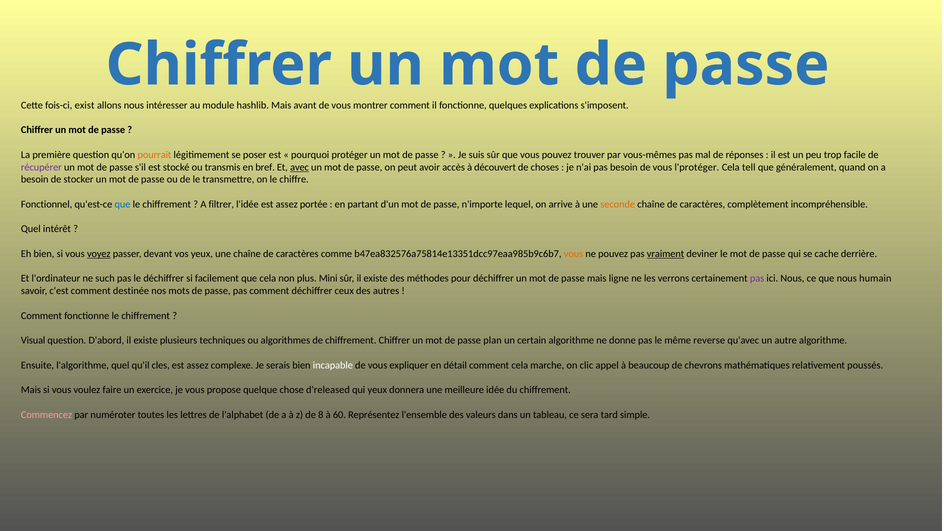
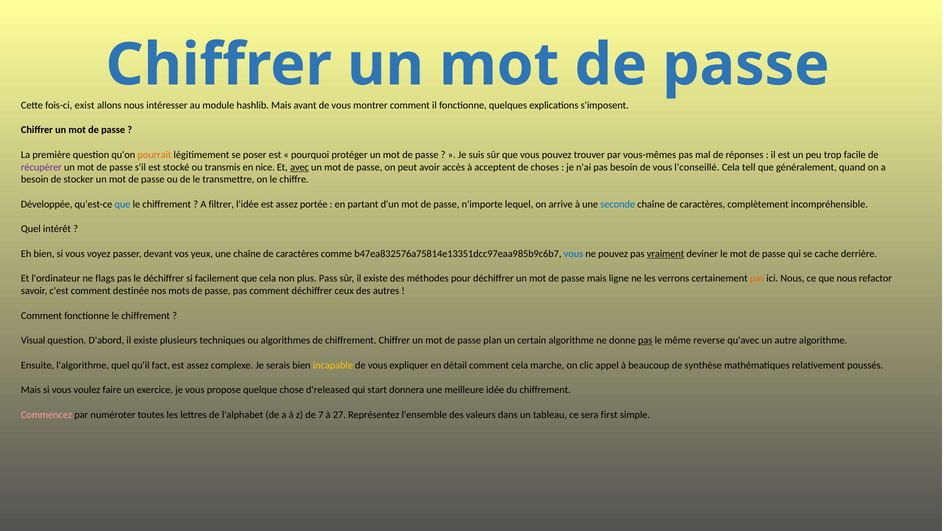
bref: bref -> nice
découvert: découvert -> acceptent
l'protéger: l'protéger -> l'conseillé
Fonctionnel: Fonctionnel -> Développée
seconde colour: orange -> blue
voyez underline: present -> none
vous at (574, 254) colour: orange -> blue
such: such -> flags
Mini: Mini -> Pass
pas at (757, 279) colour: purple -> orange
humain: humain -> refactor
pas at (645, 340) underline: none -> present
cles: cles -> fact
incapable colour: white -> yellow
chevrons: chevrons -> synthèse
qui yeux: yeux -> start
8: 8 -> 7
60: 60 -> 27
tard: tard -> first
